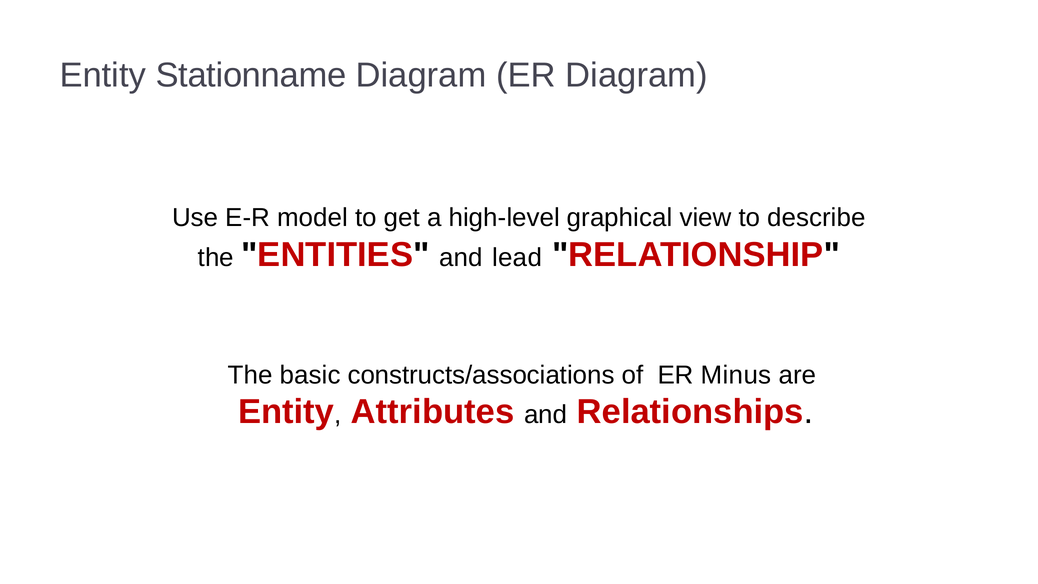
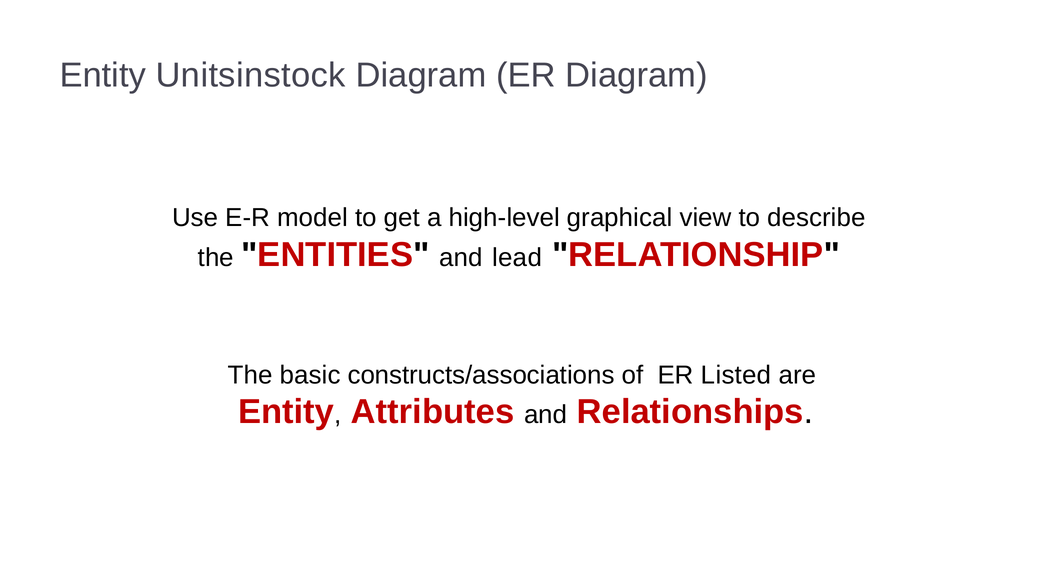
Stationname: Stationname -> Unitsinstock
Minus: Minus -> Listed
